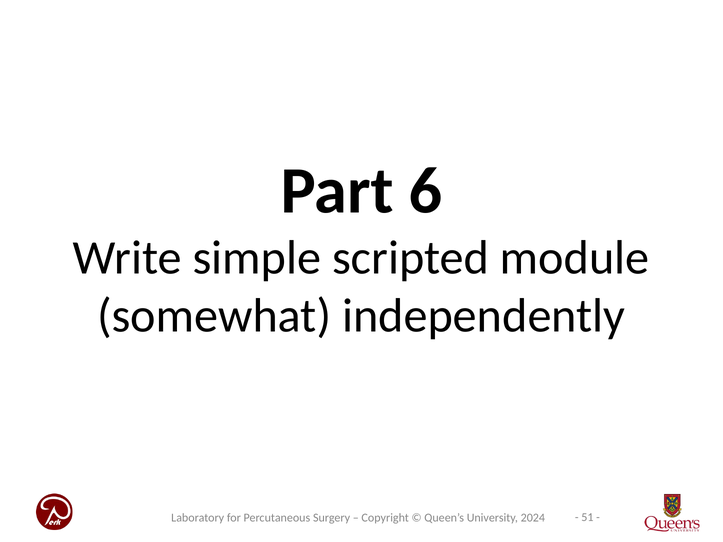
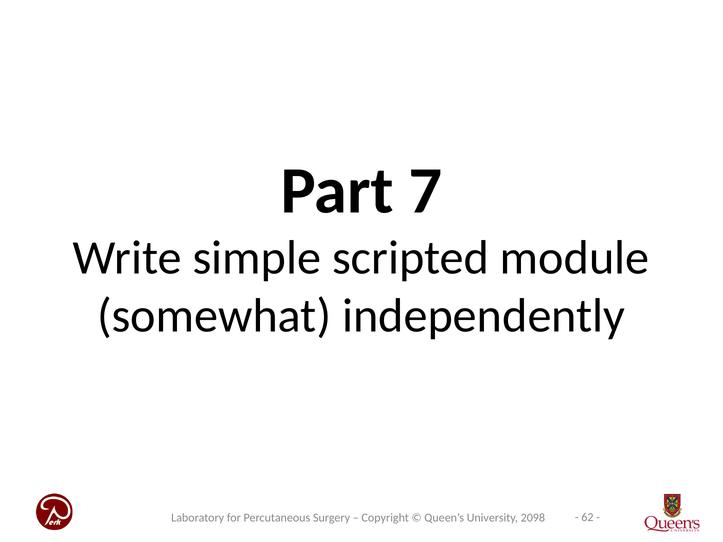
6: 6 -> 7
51: 51 -> 62
2024: 2024 -> 2098
